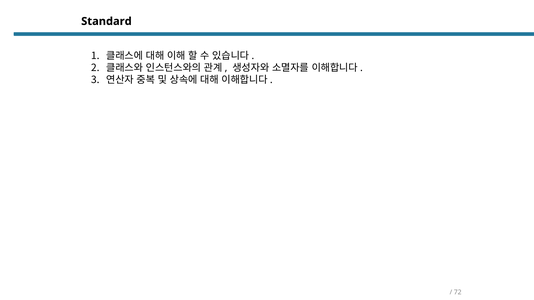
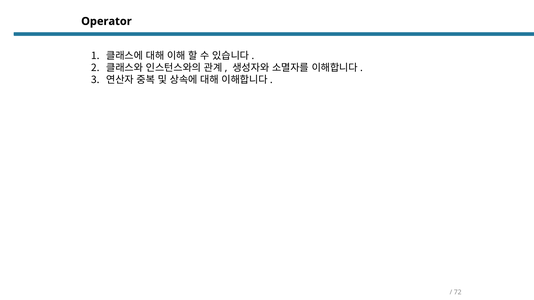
Standard: Standard -> Operator
